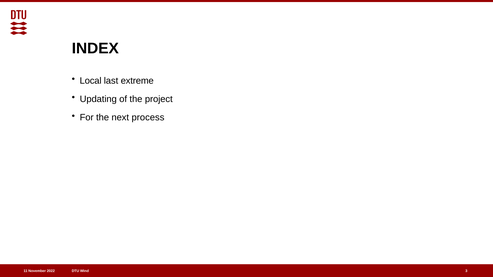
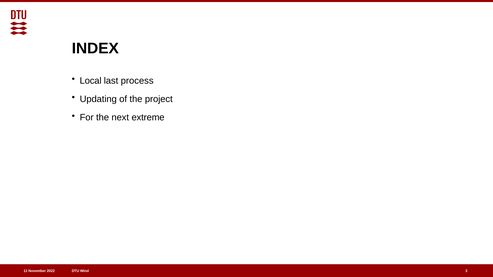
extreme: extreme -> process
process: process -> extreme
